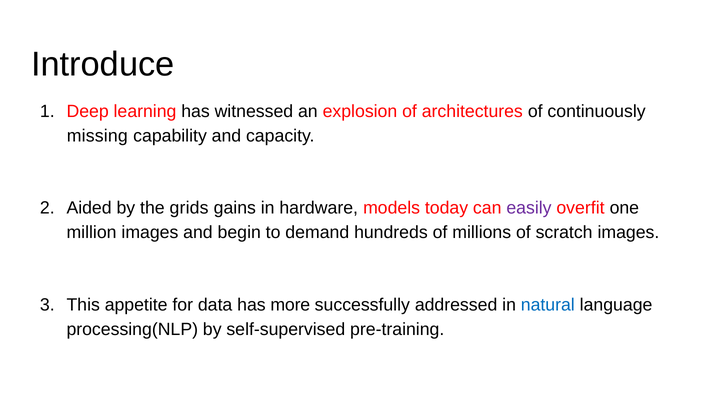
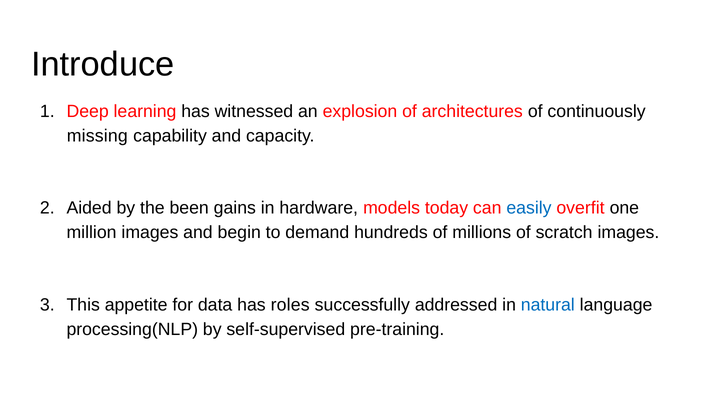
grids: grids -> been
easily colour: purple -> blue
more: more -> roles
